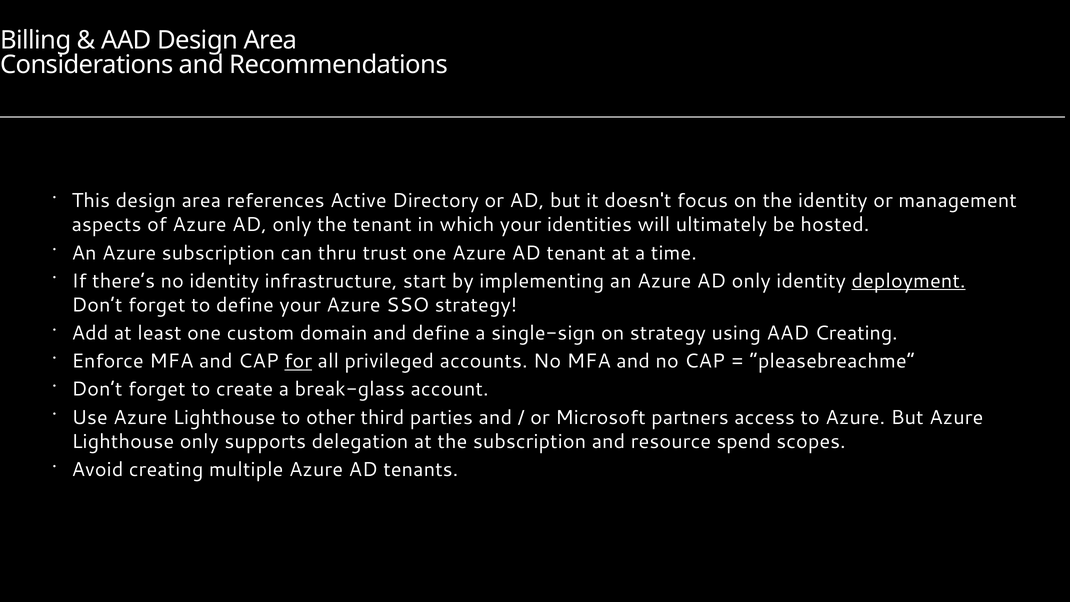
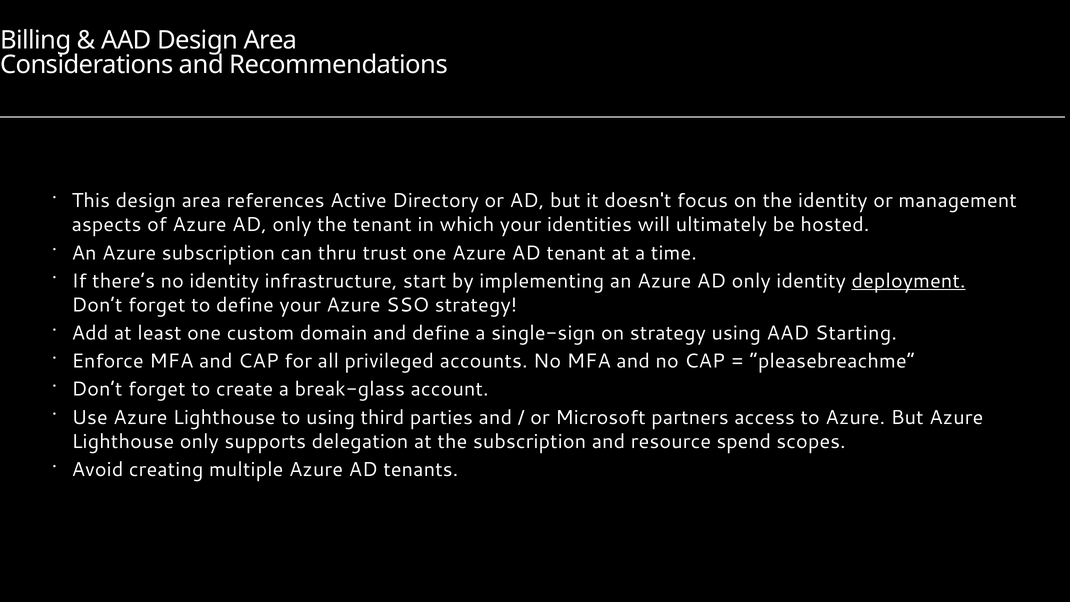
AAD Creating: Creating -> Starting
for underline: present -> none
to other: other -> using
